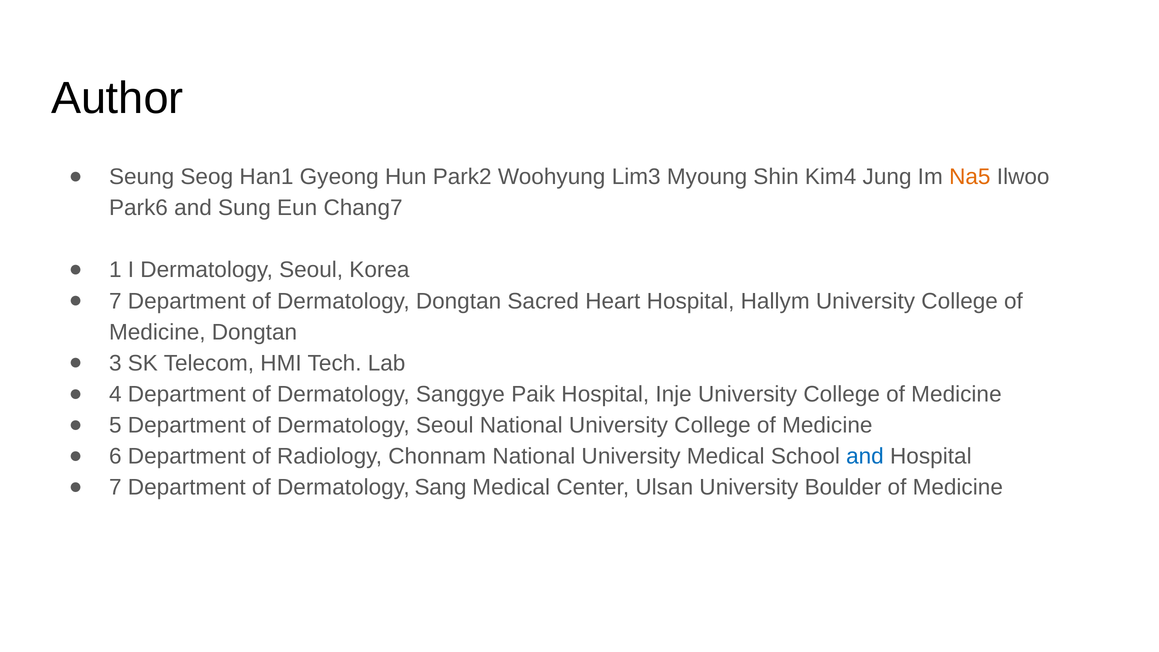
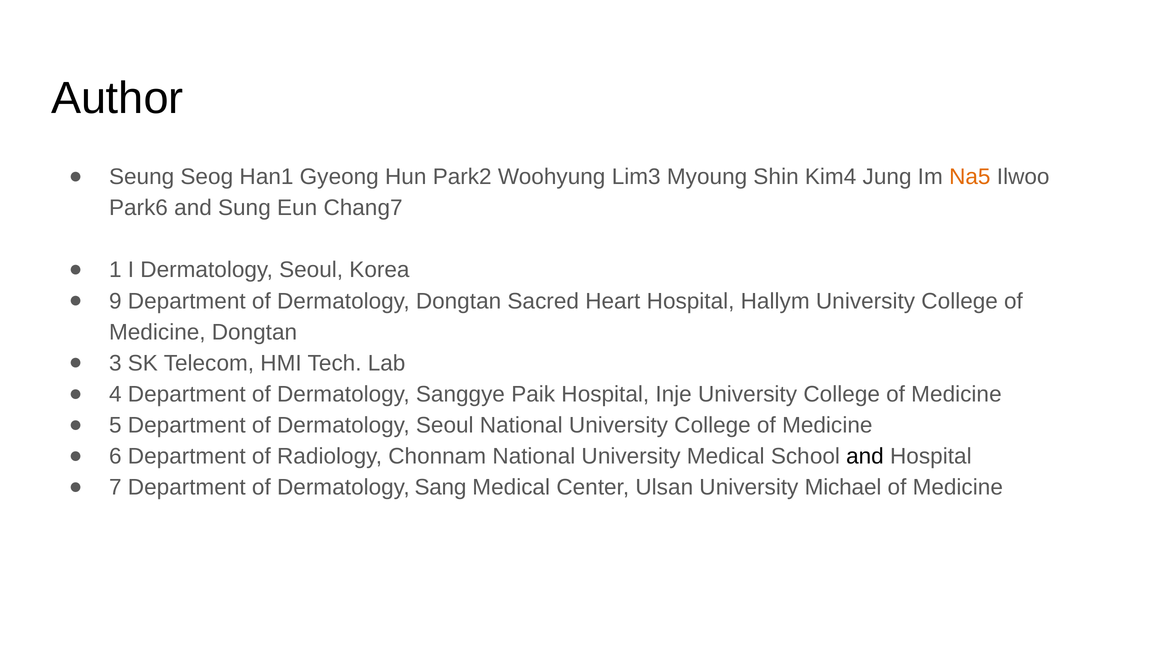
7 at (115, 301): 7 -> 9
and at (865, 456) colour: blue -> black
Boulder: Boulder -> Michael
